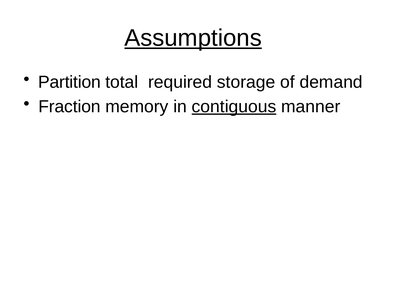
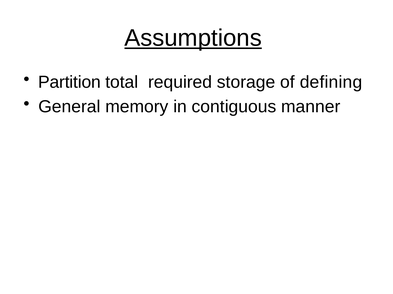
demand: demand -> defining
Fraction: Fraction -> General
contiguous underline: present -> none
